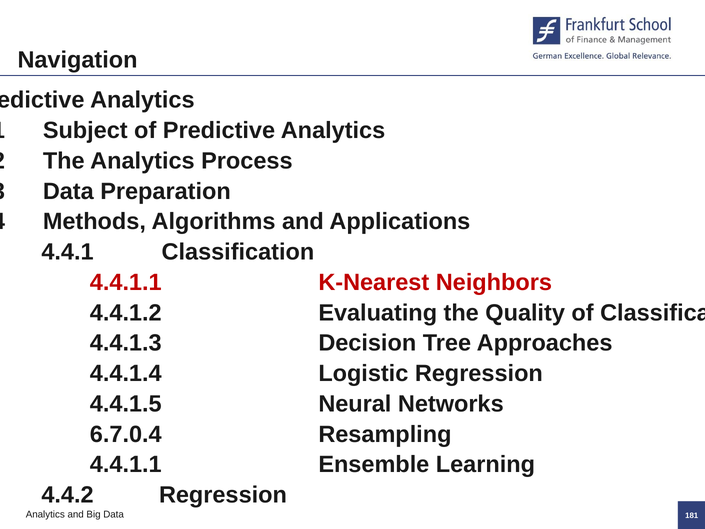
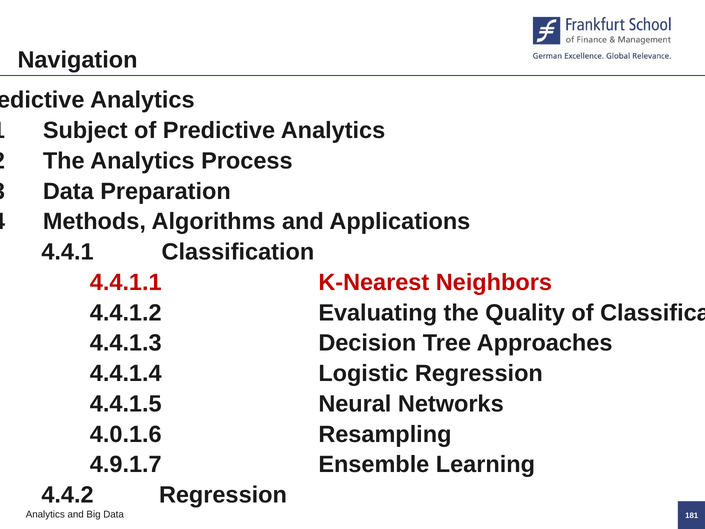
6.7.0.4: 6.7.0.4 -> 4.0.1.6
4.4.1.1 at (126, 464): 4.4.1.1 -> 4.9.1.7
